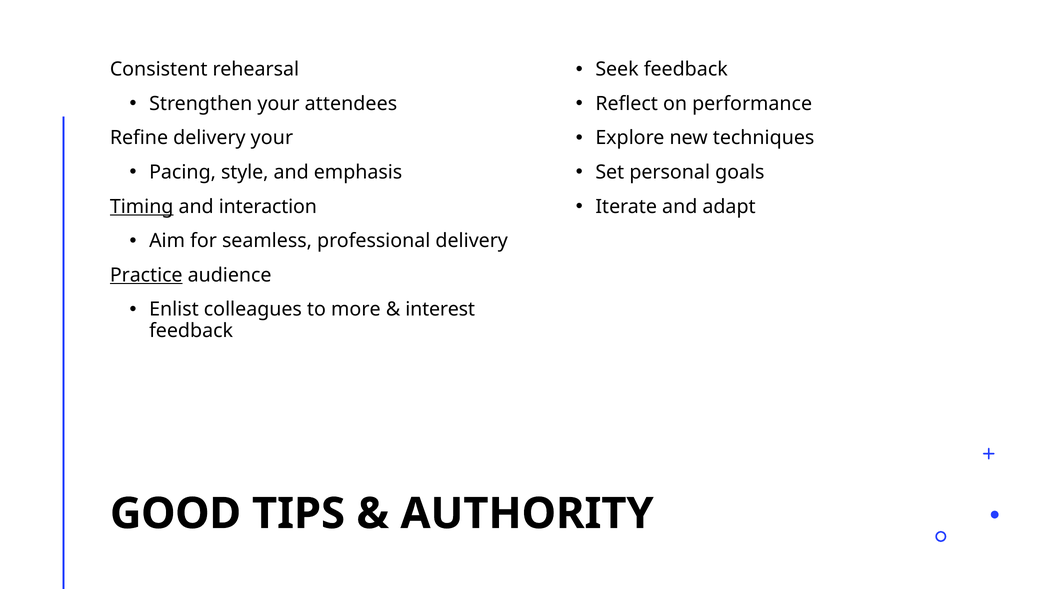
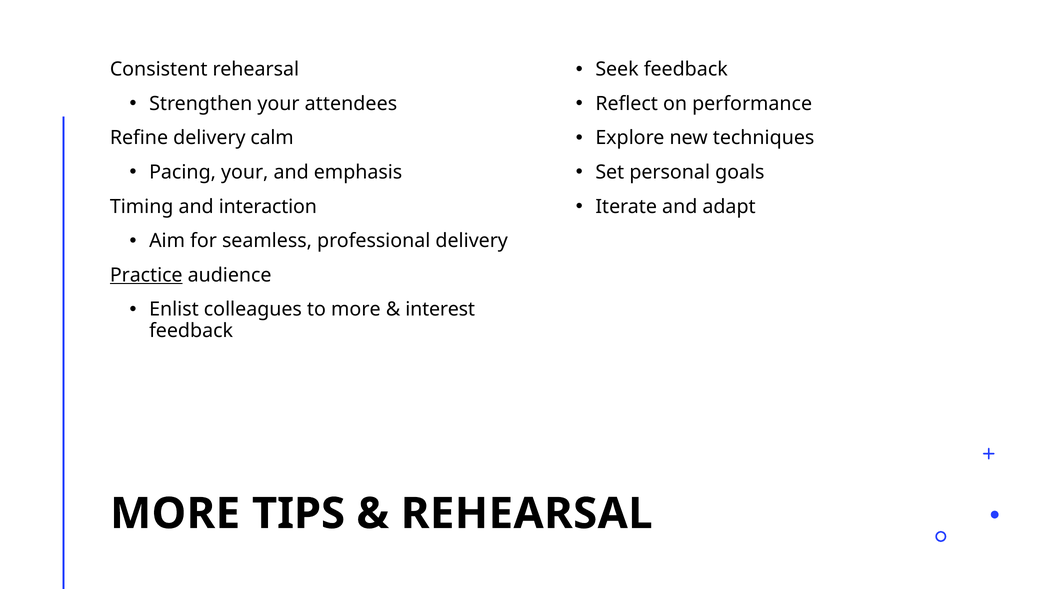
delivery your: your -> calm
Pacing style: style -> your
Timing underline: present -> none
GOOD at (176, 514): GOOD -> MORE
AUTHORITY at (527, 514): AUTHORITY -> REHEARSAL
